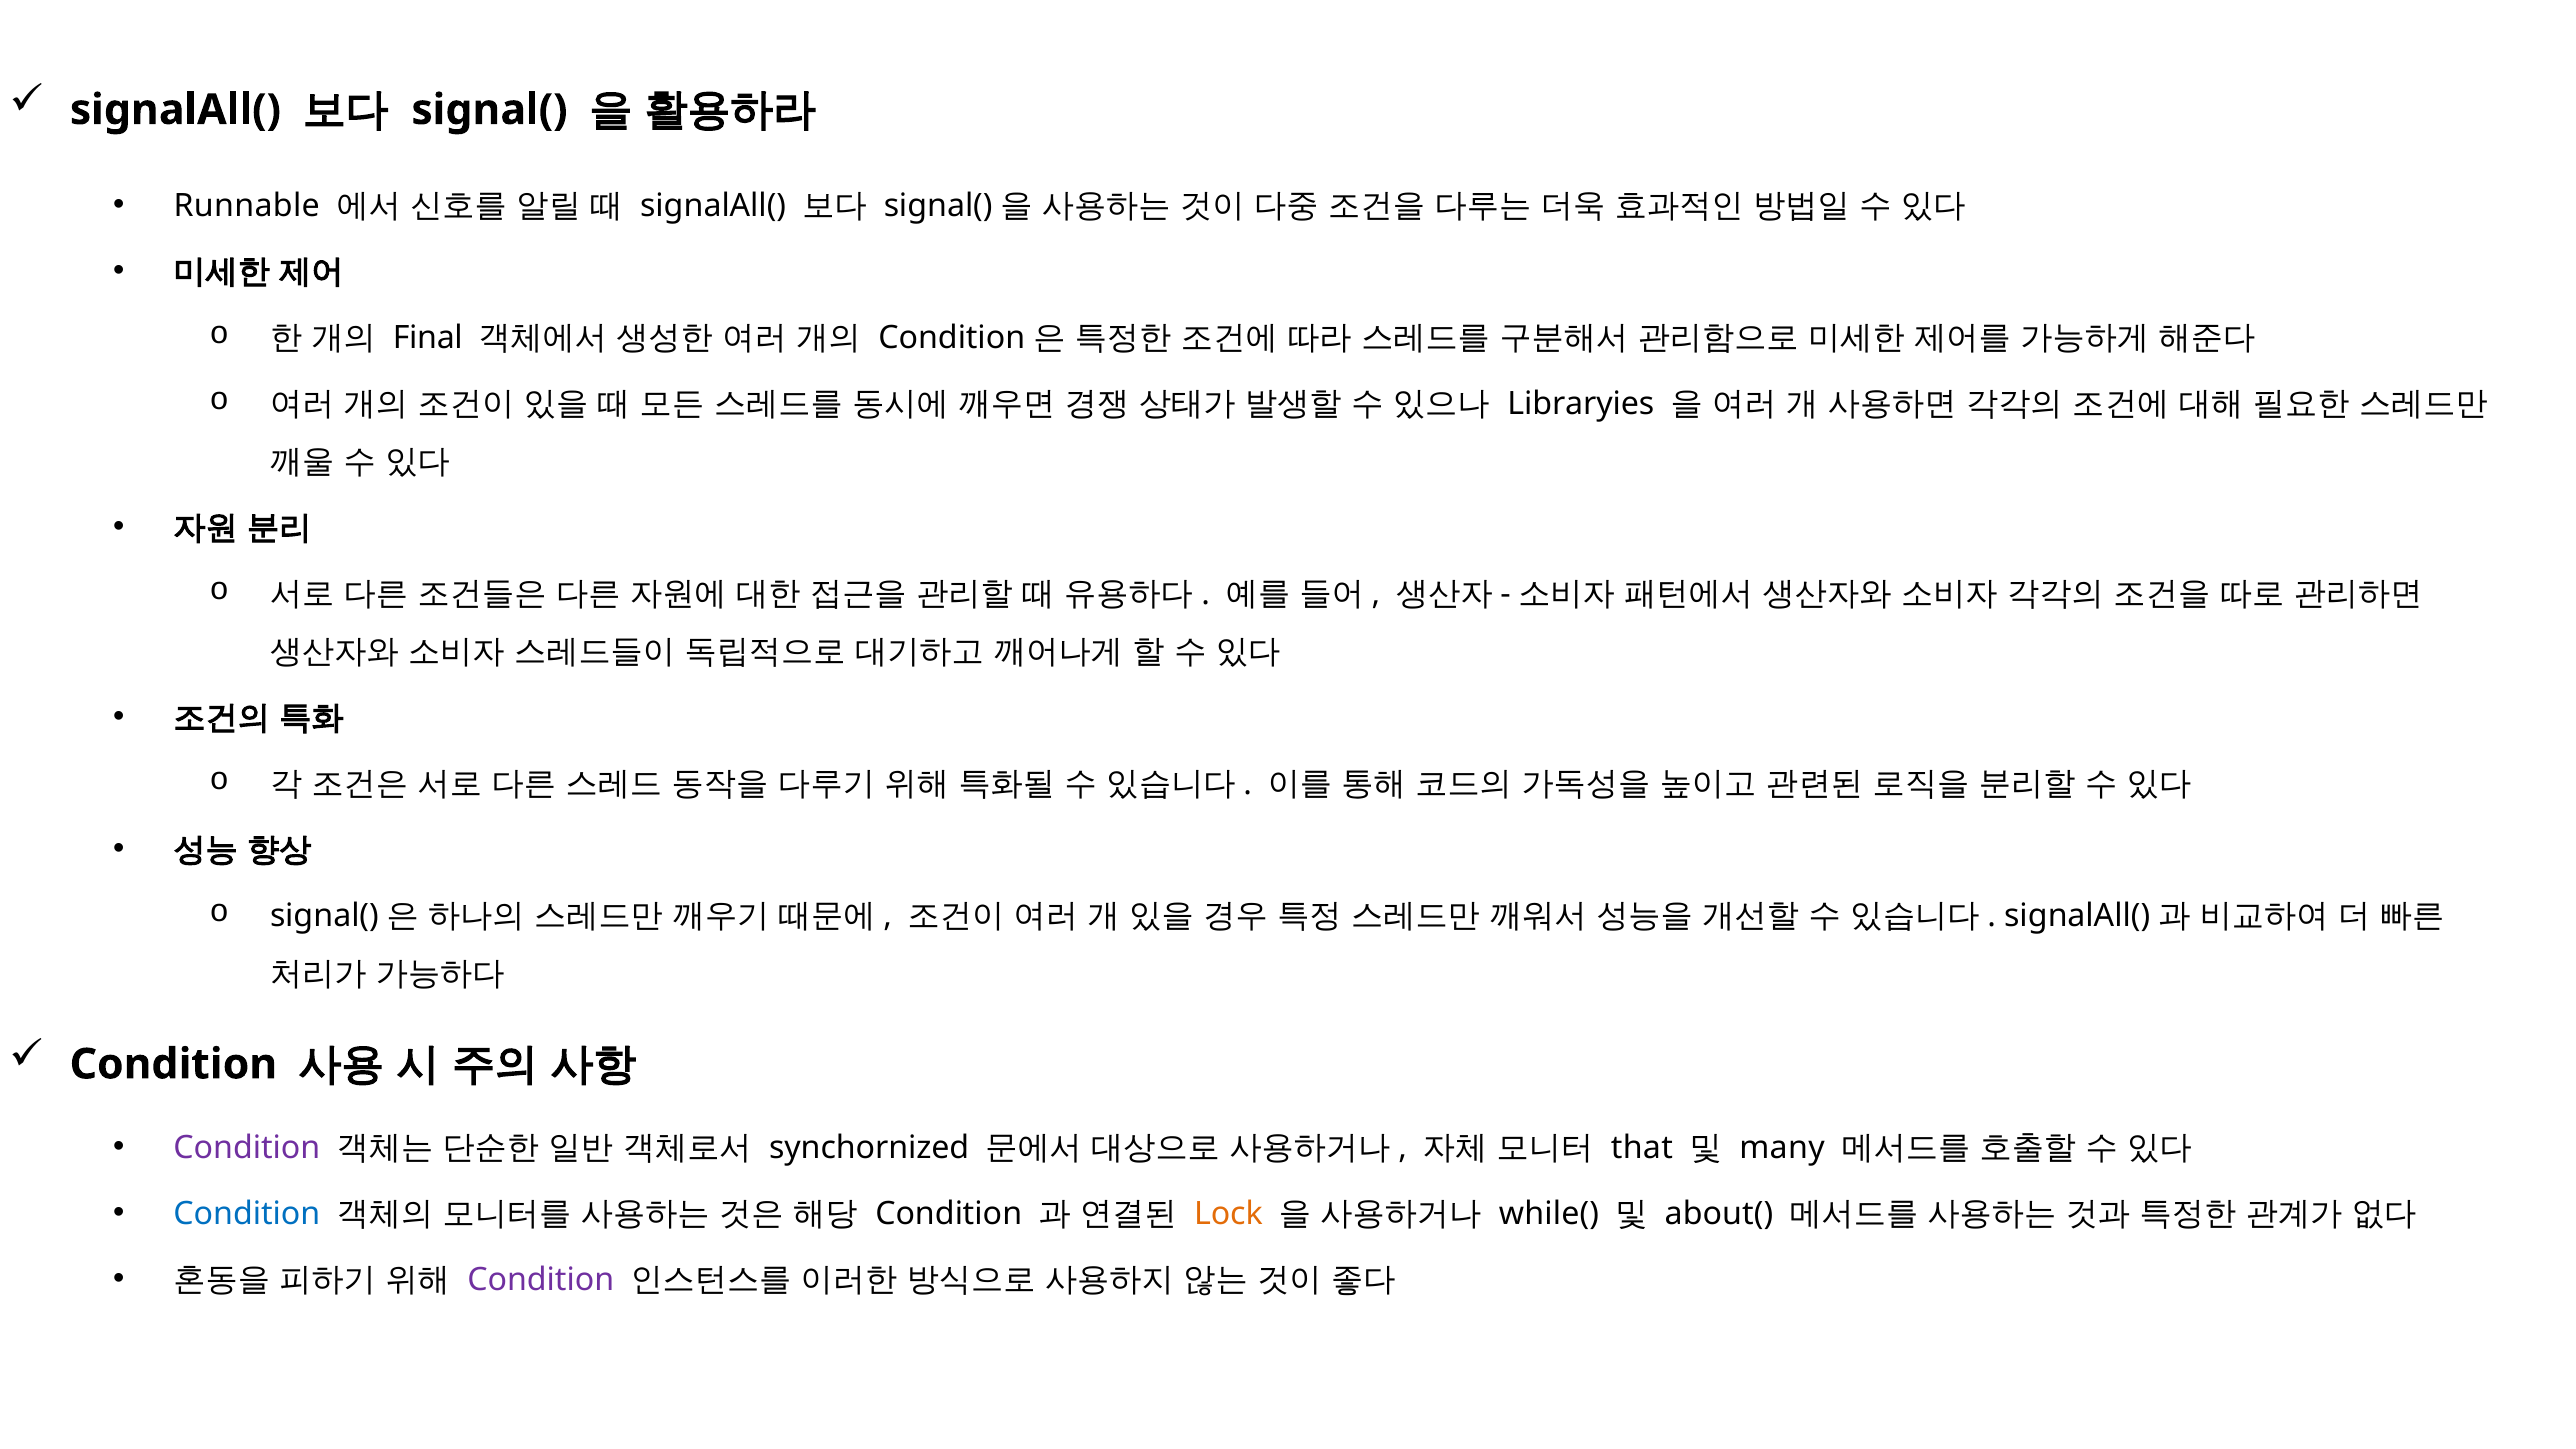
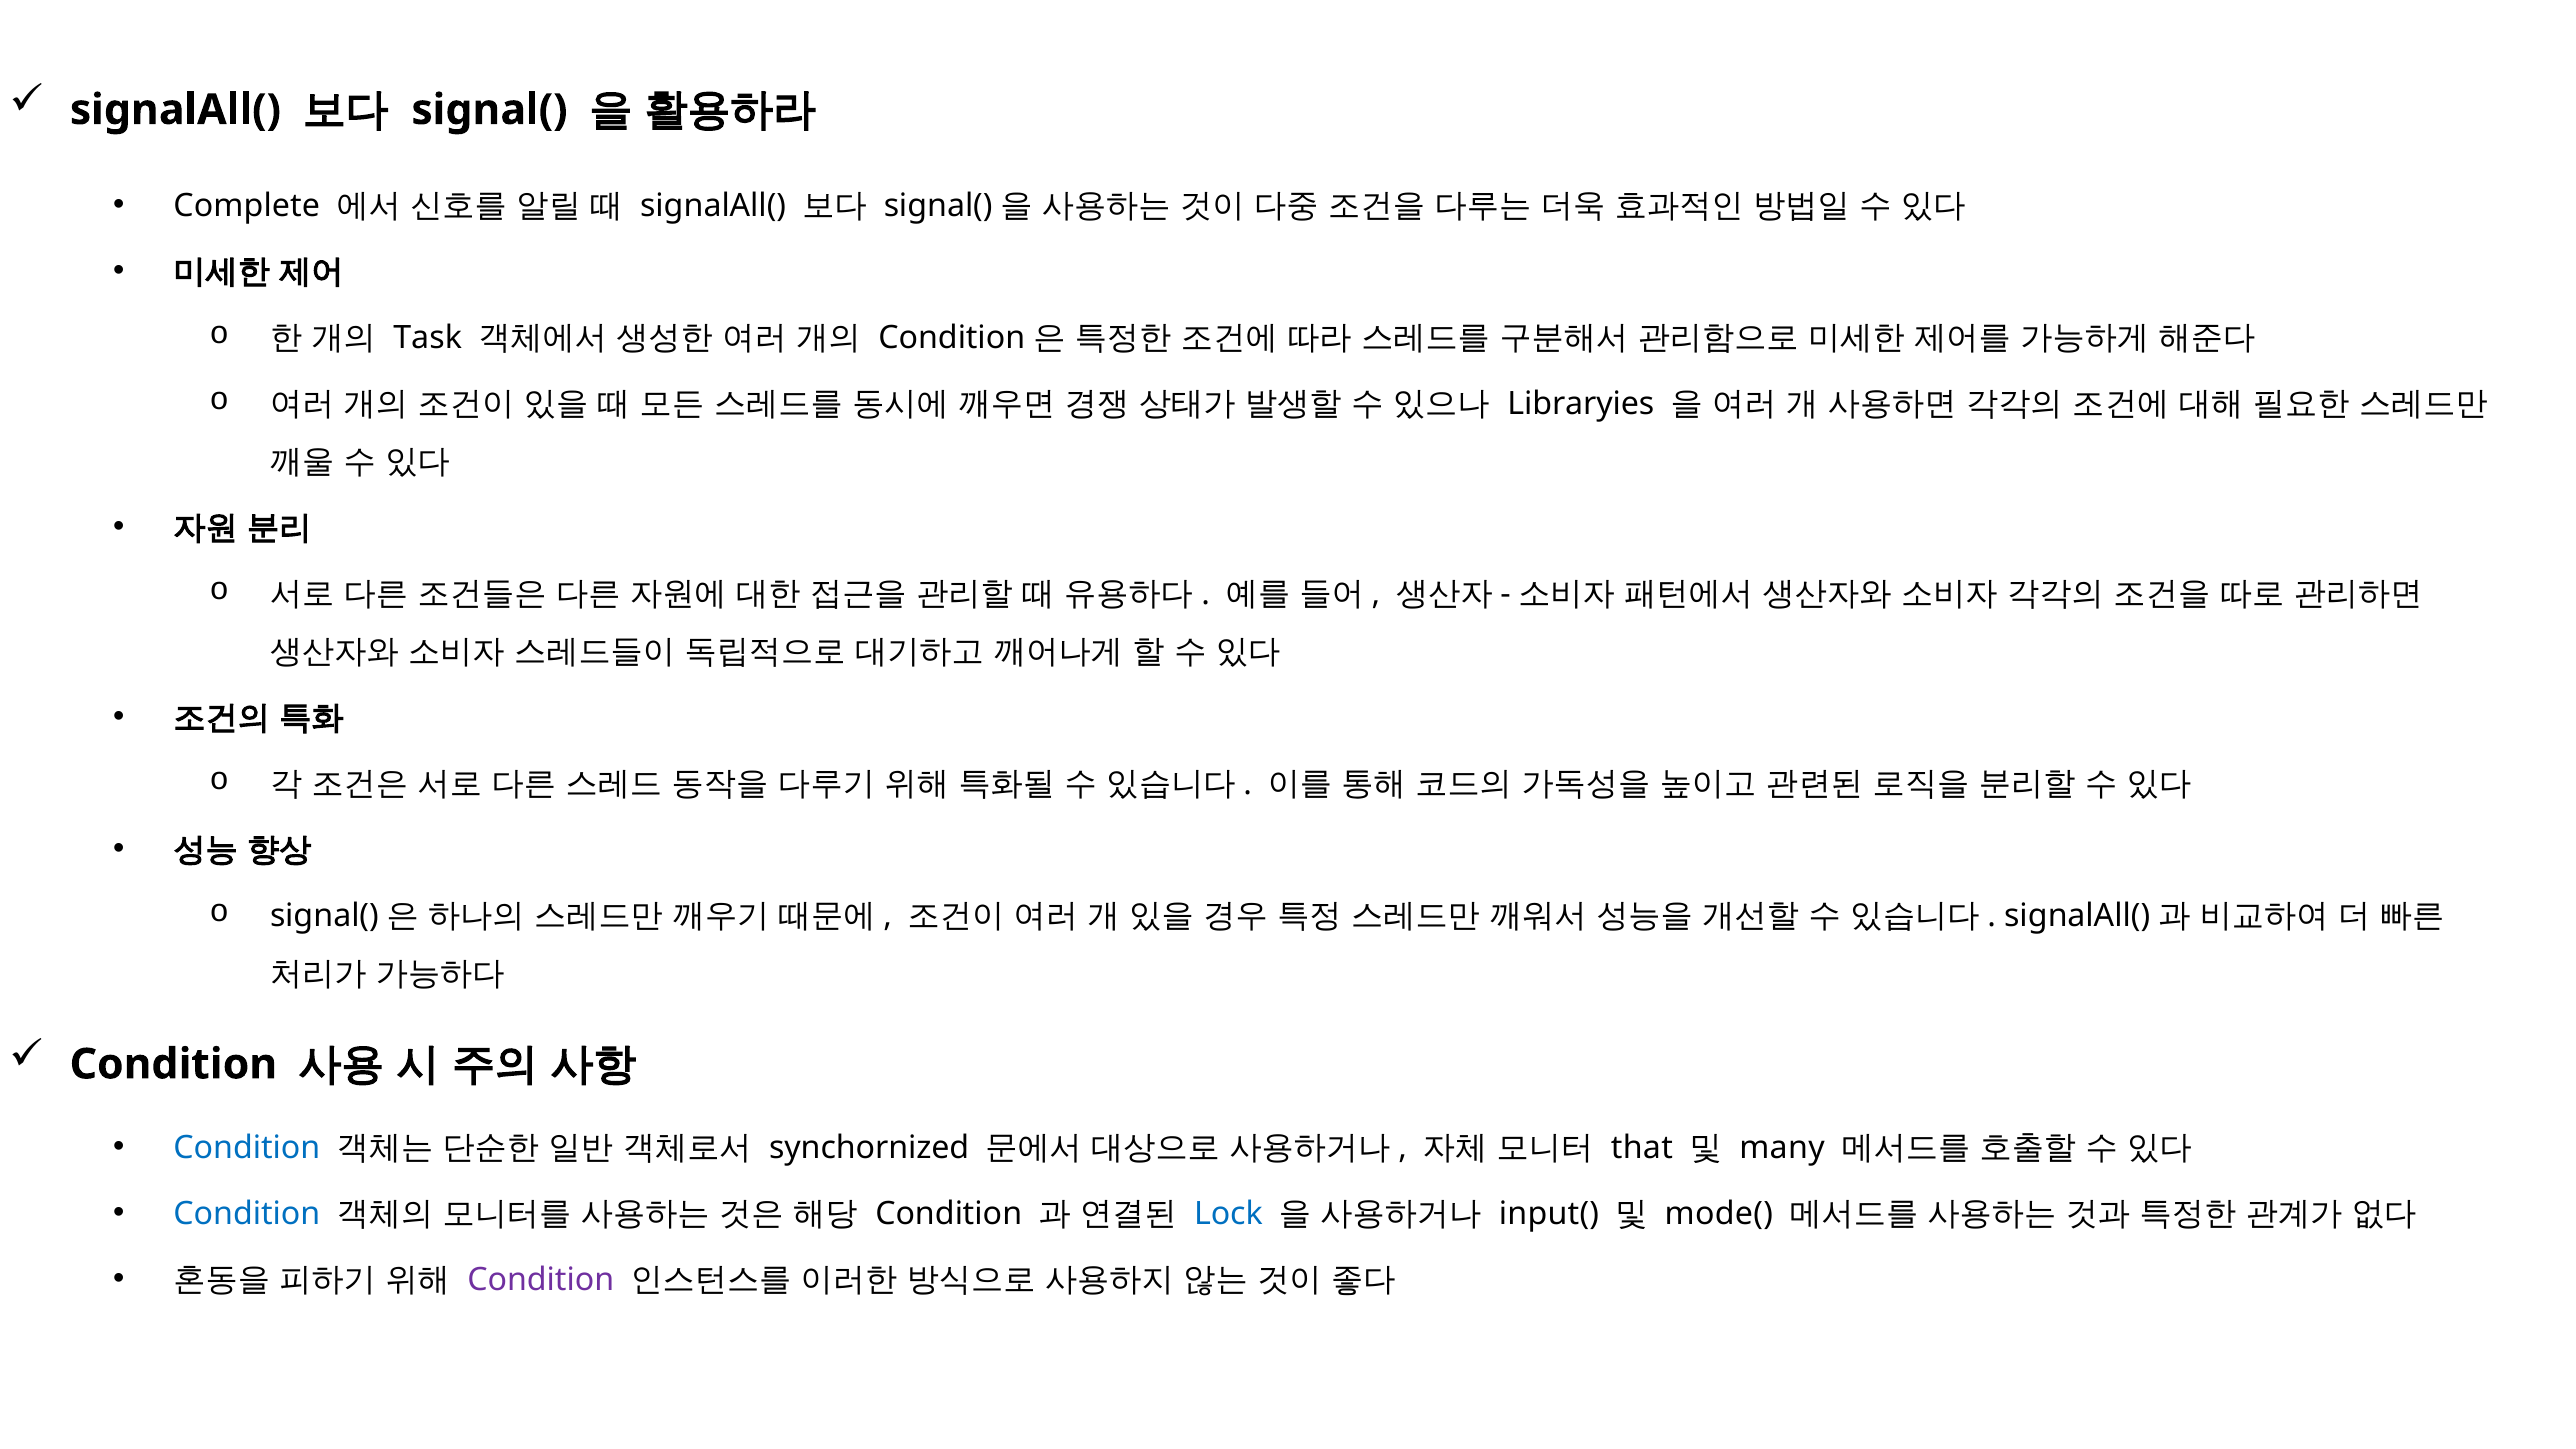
Runnable: Runnable -> Complete
Final: Final -> Task
Condition at (247, 1148) colour: purple -> blue
Lock colour: orange -> blue
while(: while( -> input(
about(: about( -> mode(
